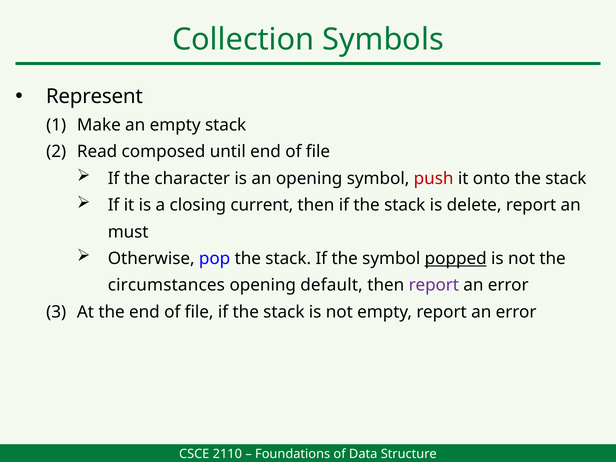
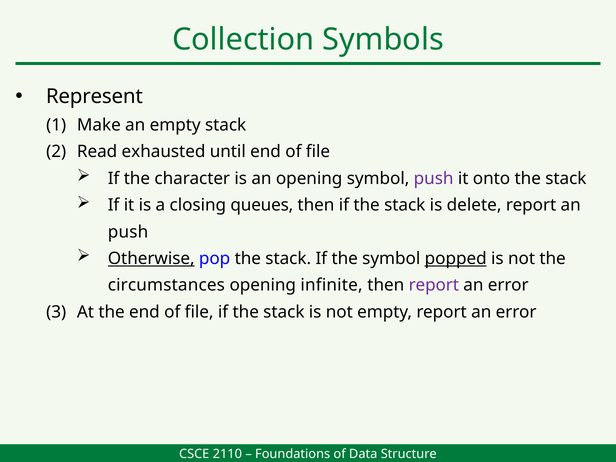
composed: composed -> exhausted
push at (434, 178) colour: red -> purple
current: current -> queues
must at (128, 232): must -> push
Otherwise underline: none -> present
default: default -> infinite
